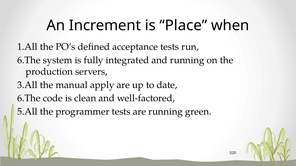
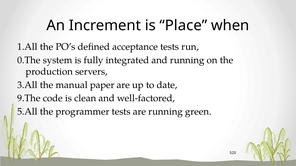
6.The at (29, 60): 6.The -> 0.The
apply: apply -> paper
6.The at (29, 99): 6.The -> 9.The
